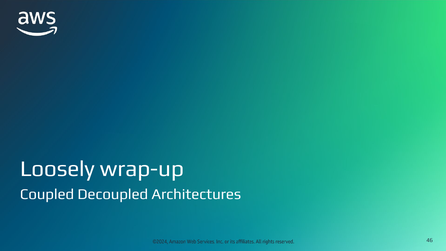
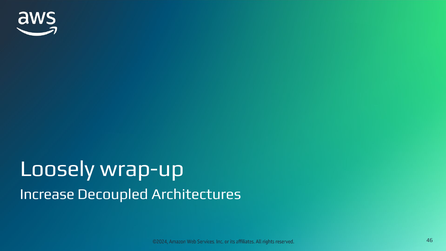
Coupled: Coupled -> Increase
